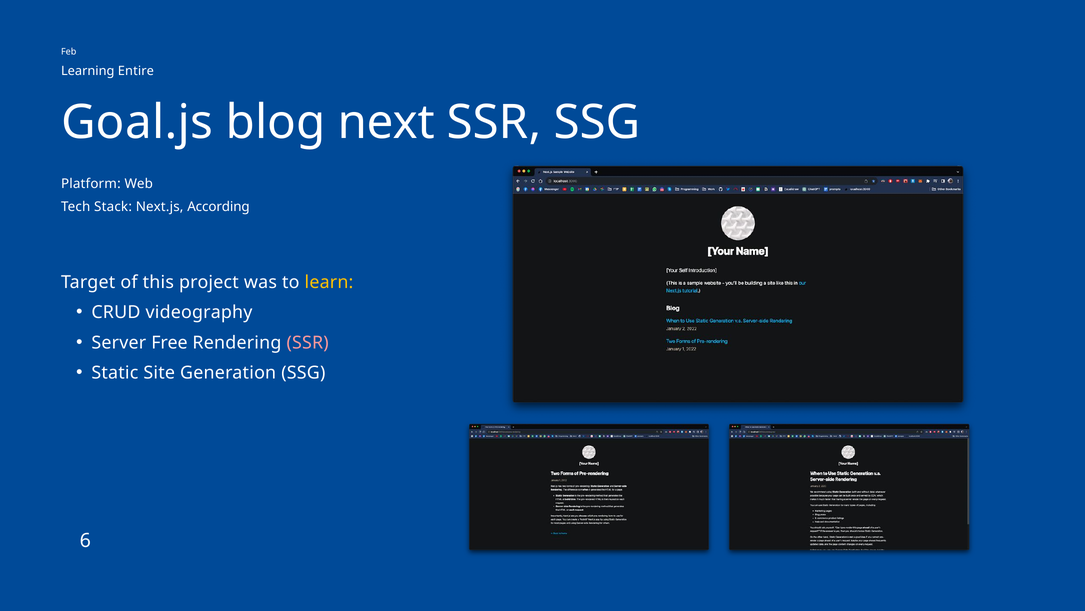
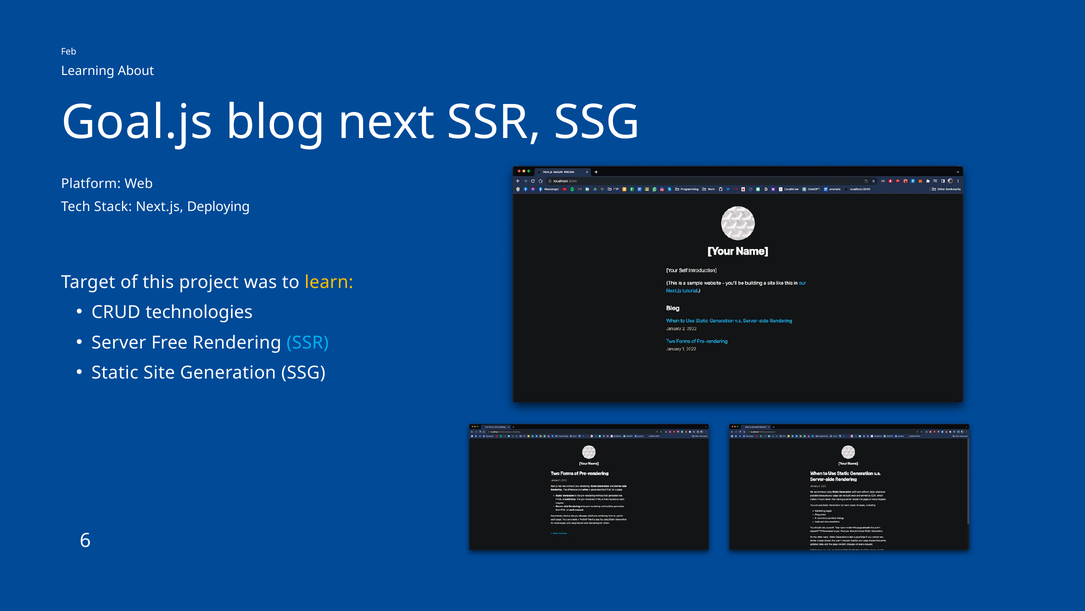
Entire: Entire -> About
According: According -> Deploying
videography: videography -> technologies
SSR at (308, 342) colour: pink -> light blue
